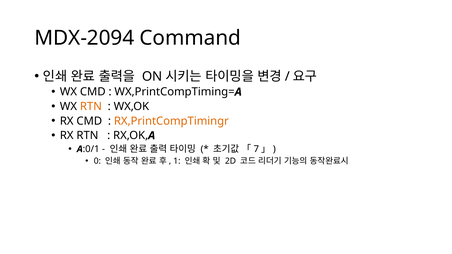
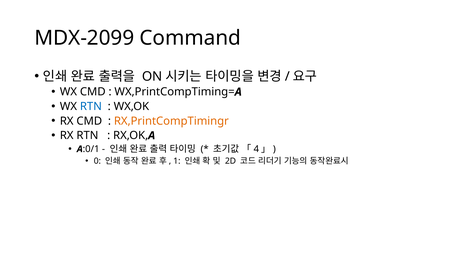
MDX-2094: MDX-2094 -> MDX-2099
RTN at (91, 107) colour: orange -> blue
7: 7 -> 4
